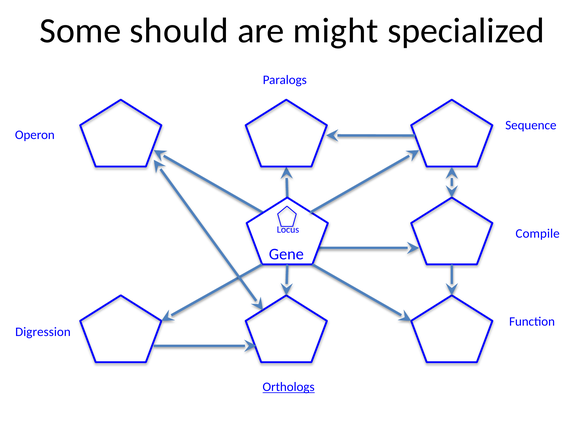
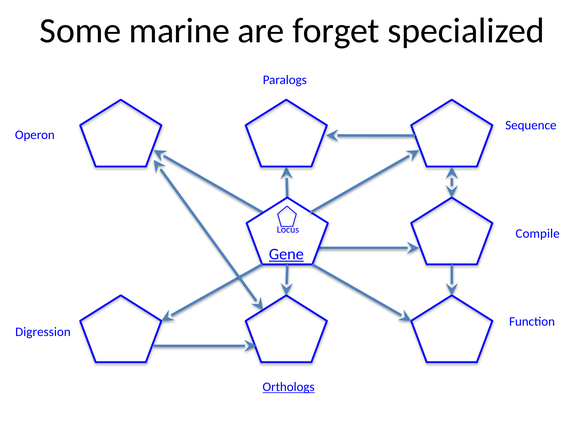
should: should -> marine
might: might -> forget
Gene underline: none -> present
